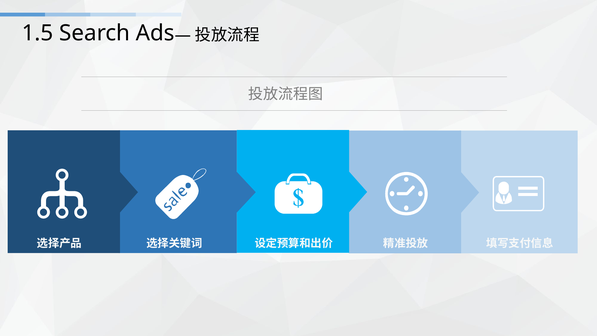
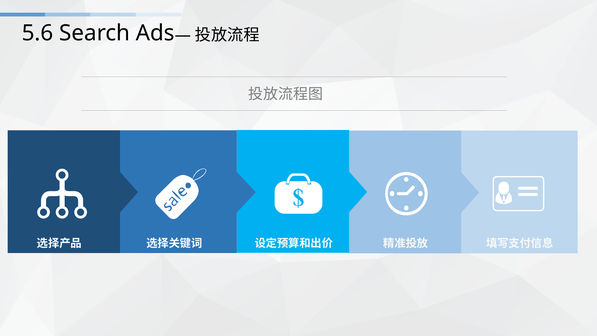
1.5: 1.5 -> 5.6
